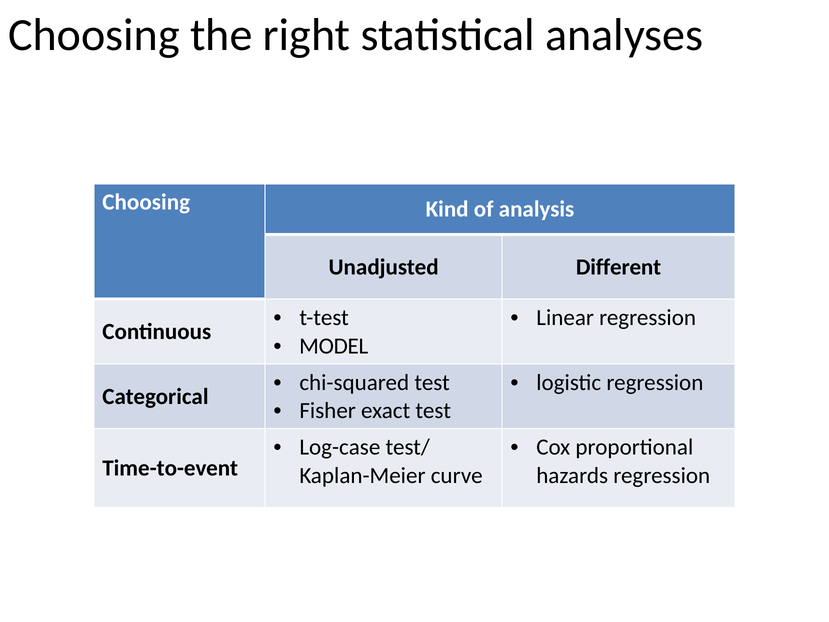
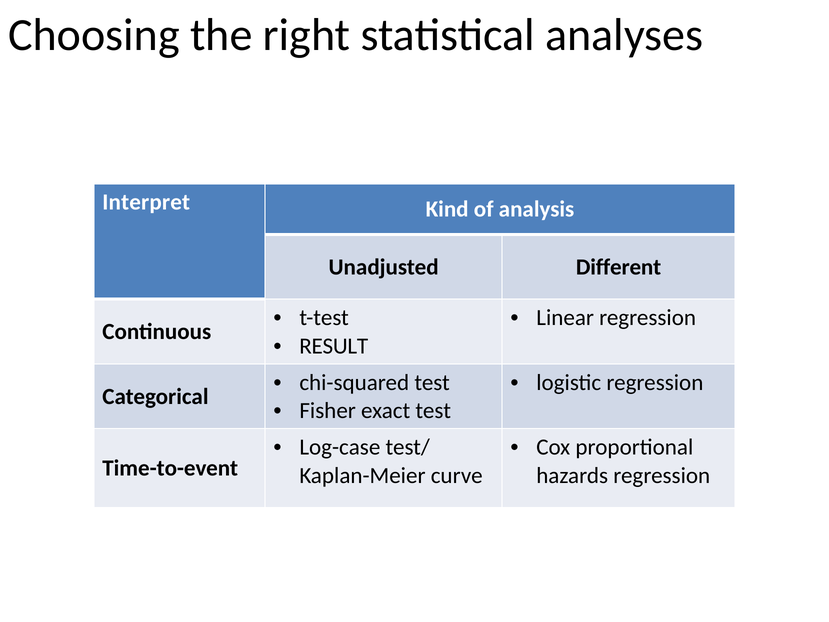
Choosing at (146, 202): Choosing -> Interpret
MODEL: MODEL -> RESULT
